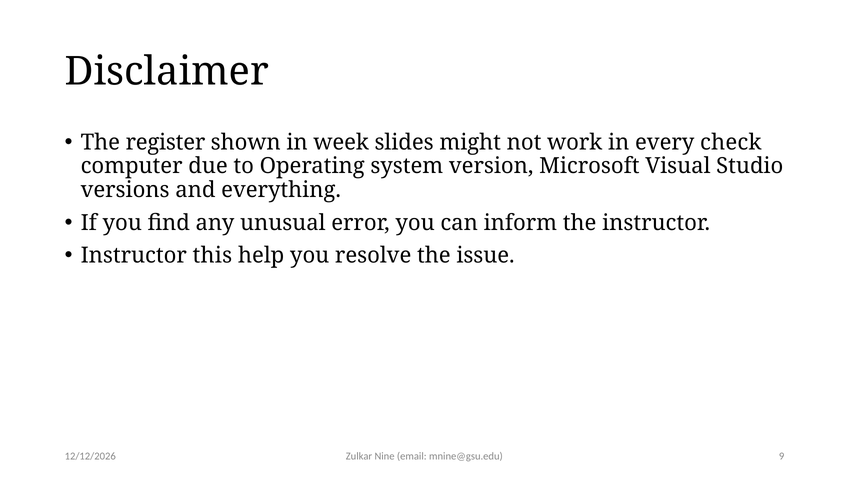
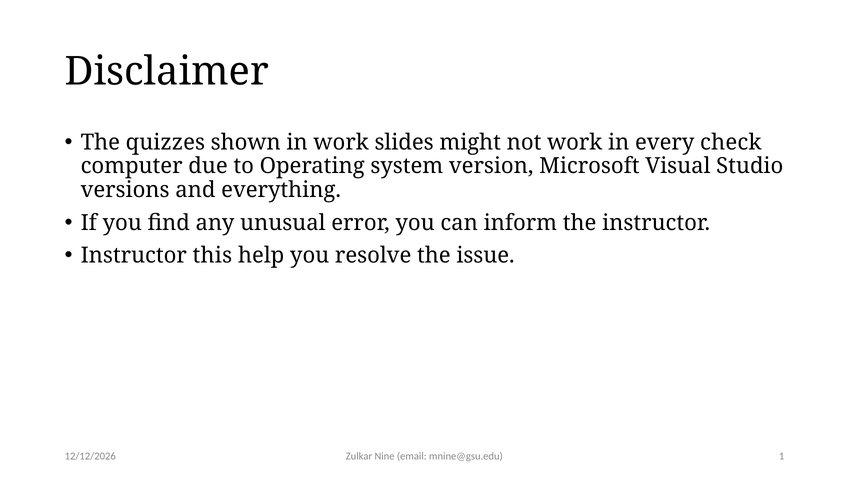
register: register -> quizzes
in week: week -> work
9: 9 -> 1
